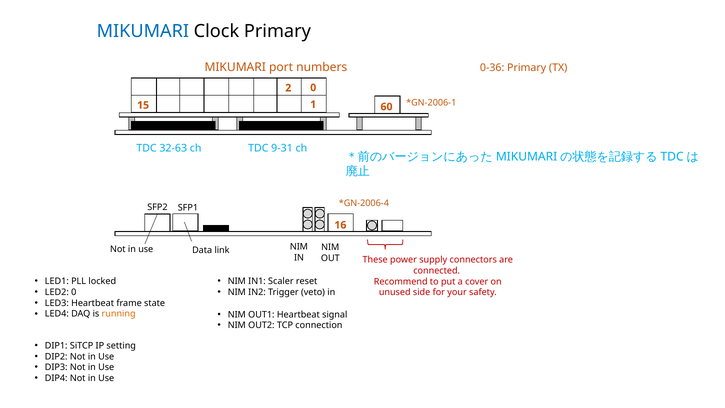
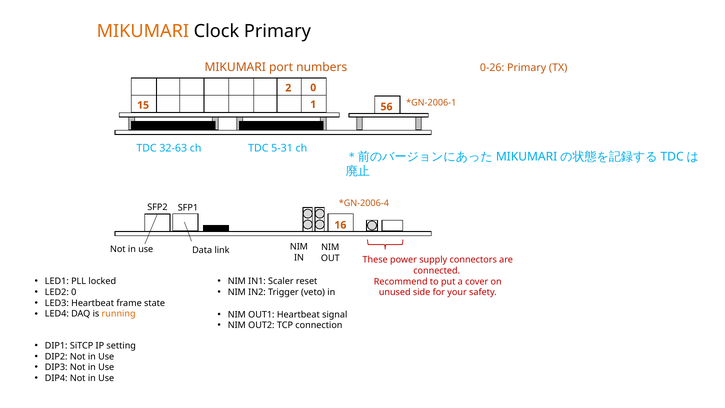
MIKUMARI at (143, 31) colour: blue -> orange
0-36: 0-36 -> 0-26
60: 60 -> 56
9-31: 9-31 -> 5-31
